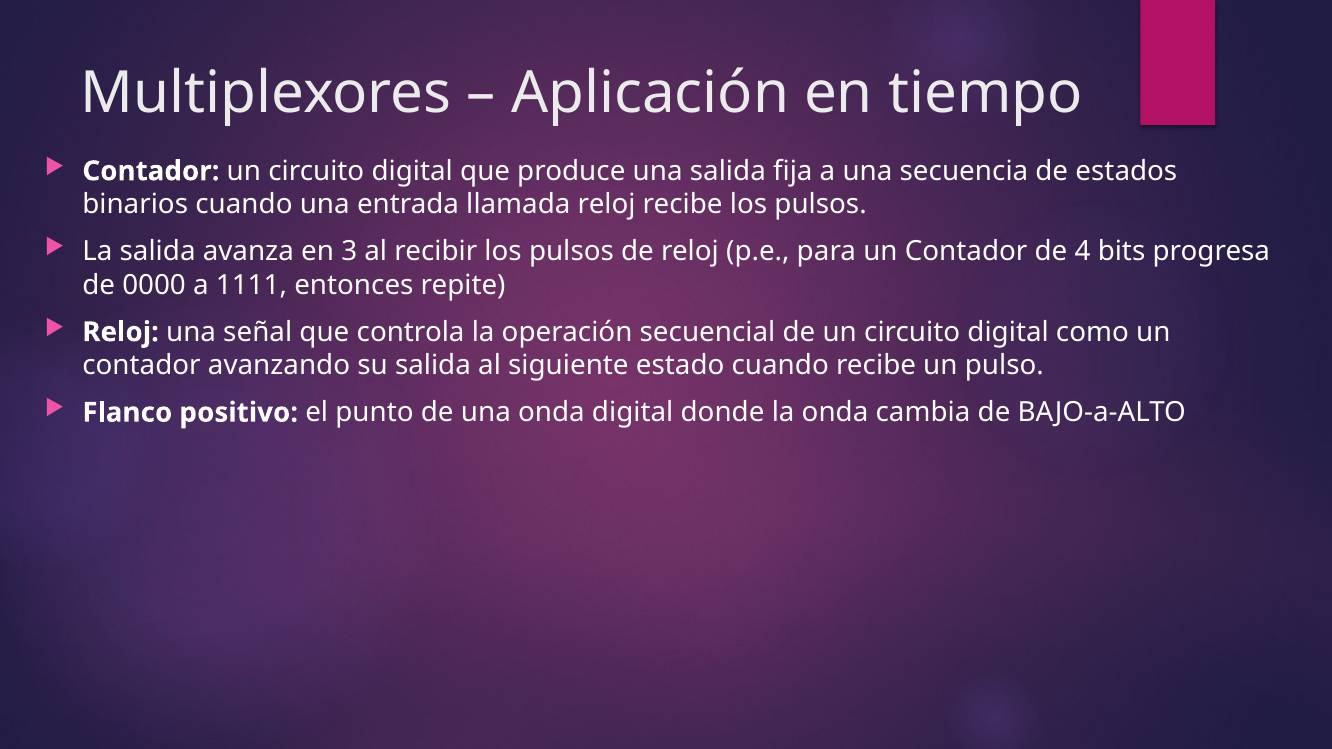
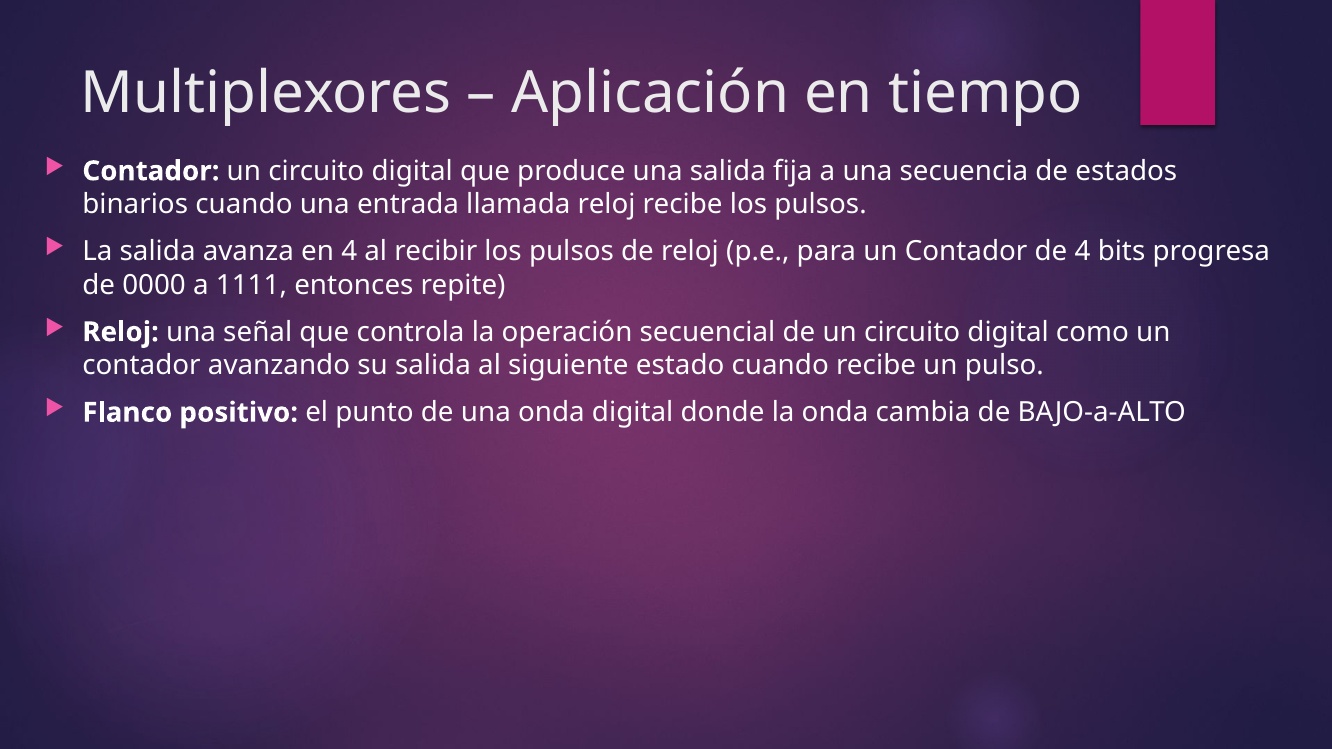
en 3: 3 -> 4
